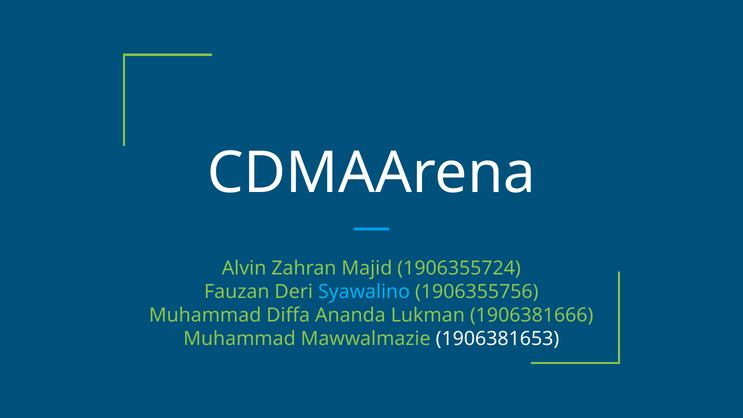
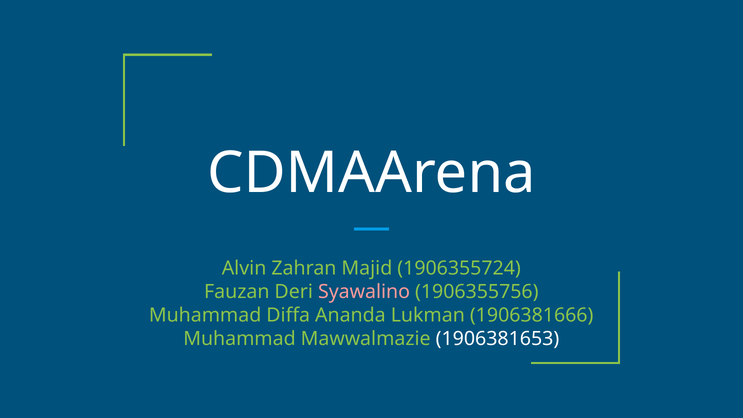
Syawalino colour: light blue -> pink
